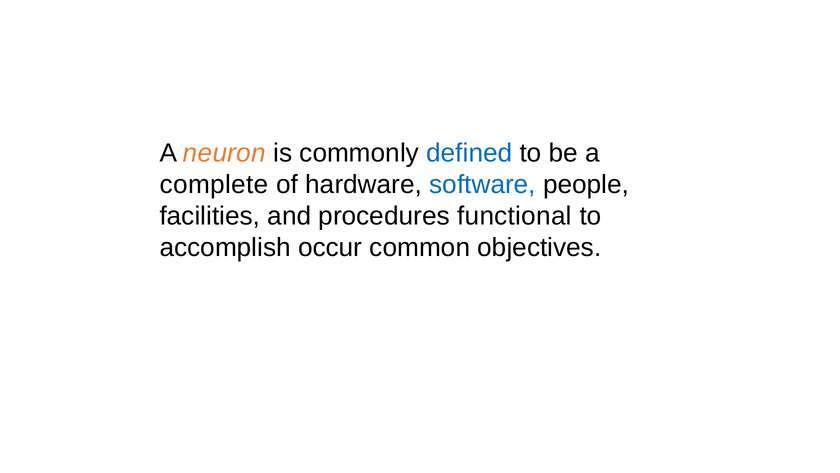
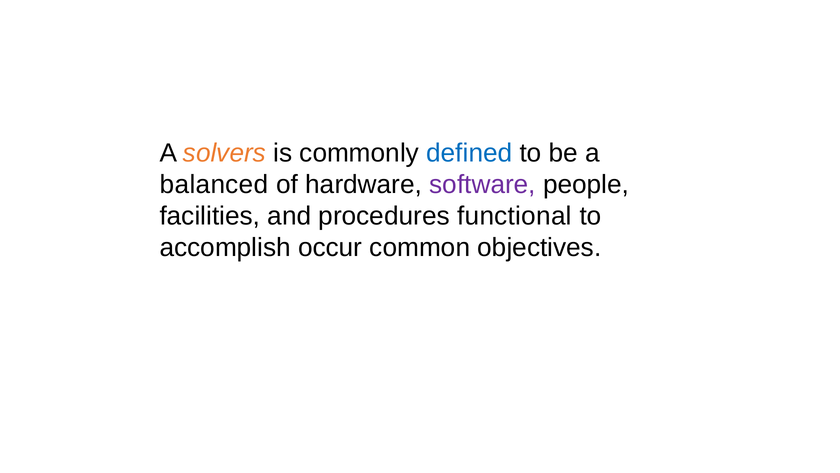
neuron: neuron -> solvers
complete: complete -> balanced
software colour: blue -> purple
